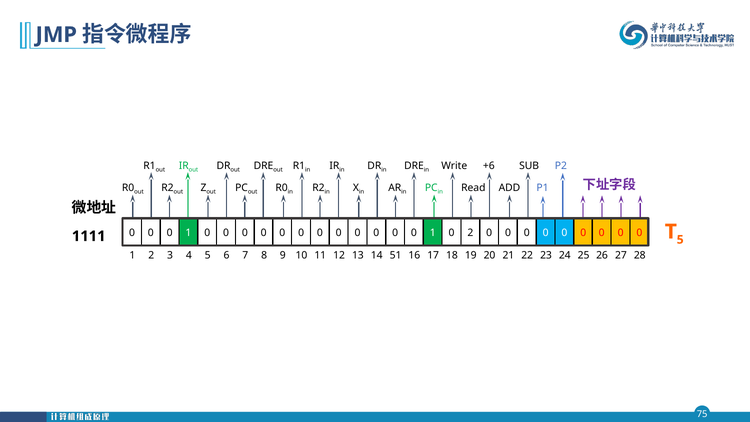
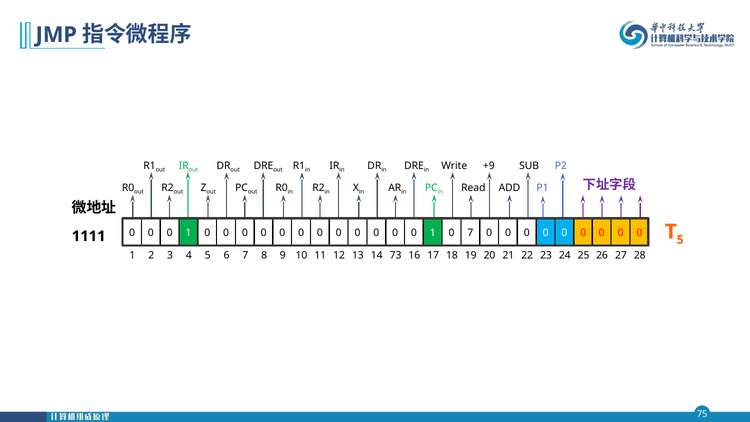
+6: +6 -> +9
0 2: 2 -> 7
51: 51 -> 73
